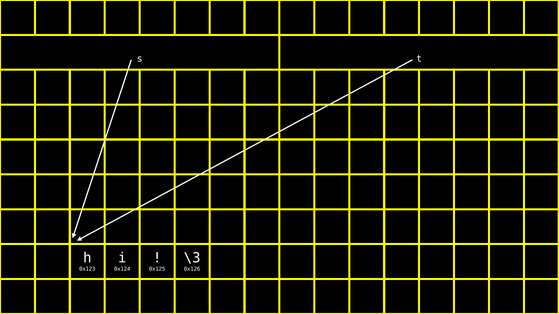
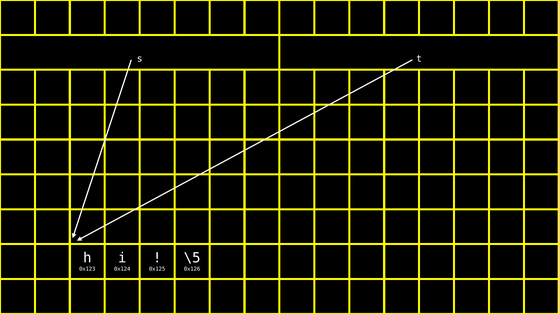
\3: \3 -> \5
